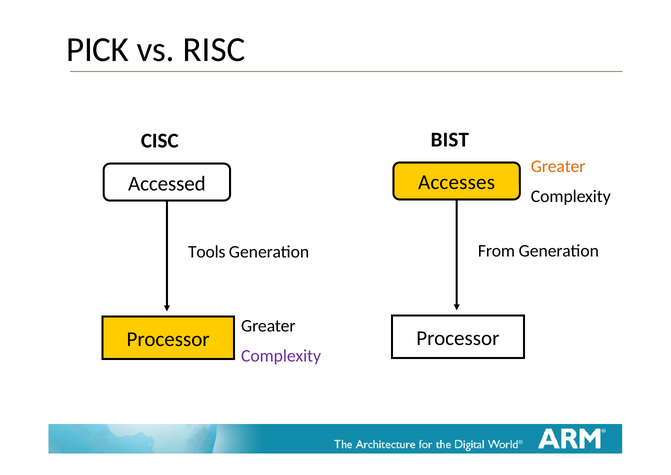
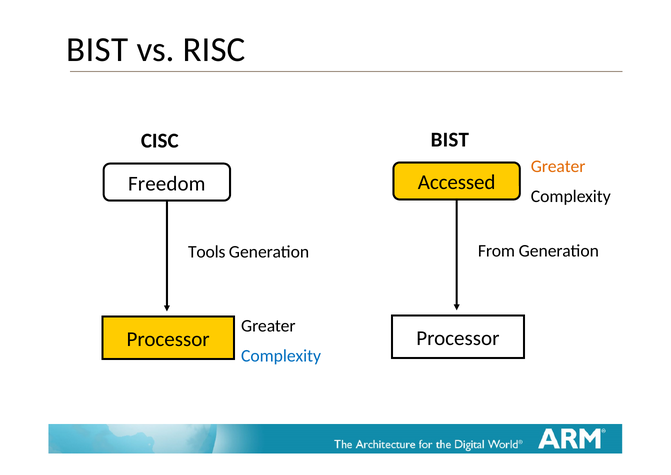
PICK at (98, 50): PICK -> BIST
Accesses: Accesses -> Accessed
Accessed: Accessed -> Freedom
Complexity at (281, 355) colour: purple -> blue
